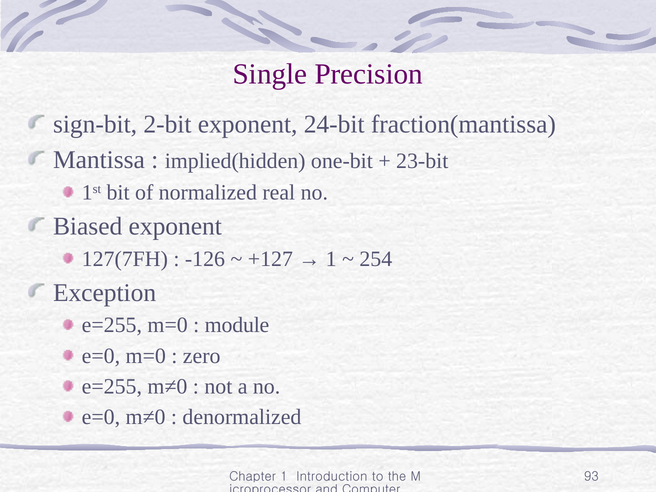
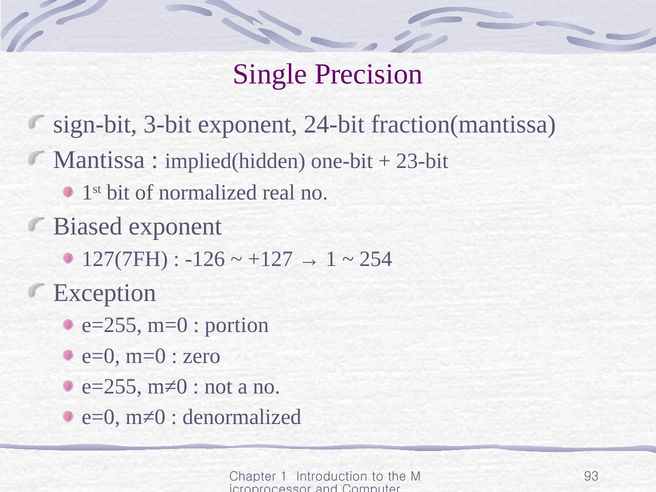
2-bit: 2-bit -> 3-bit
module: module -> portion
